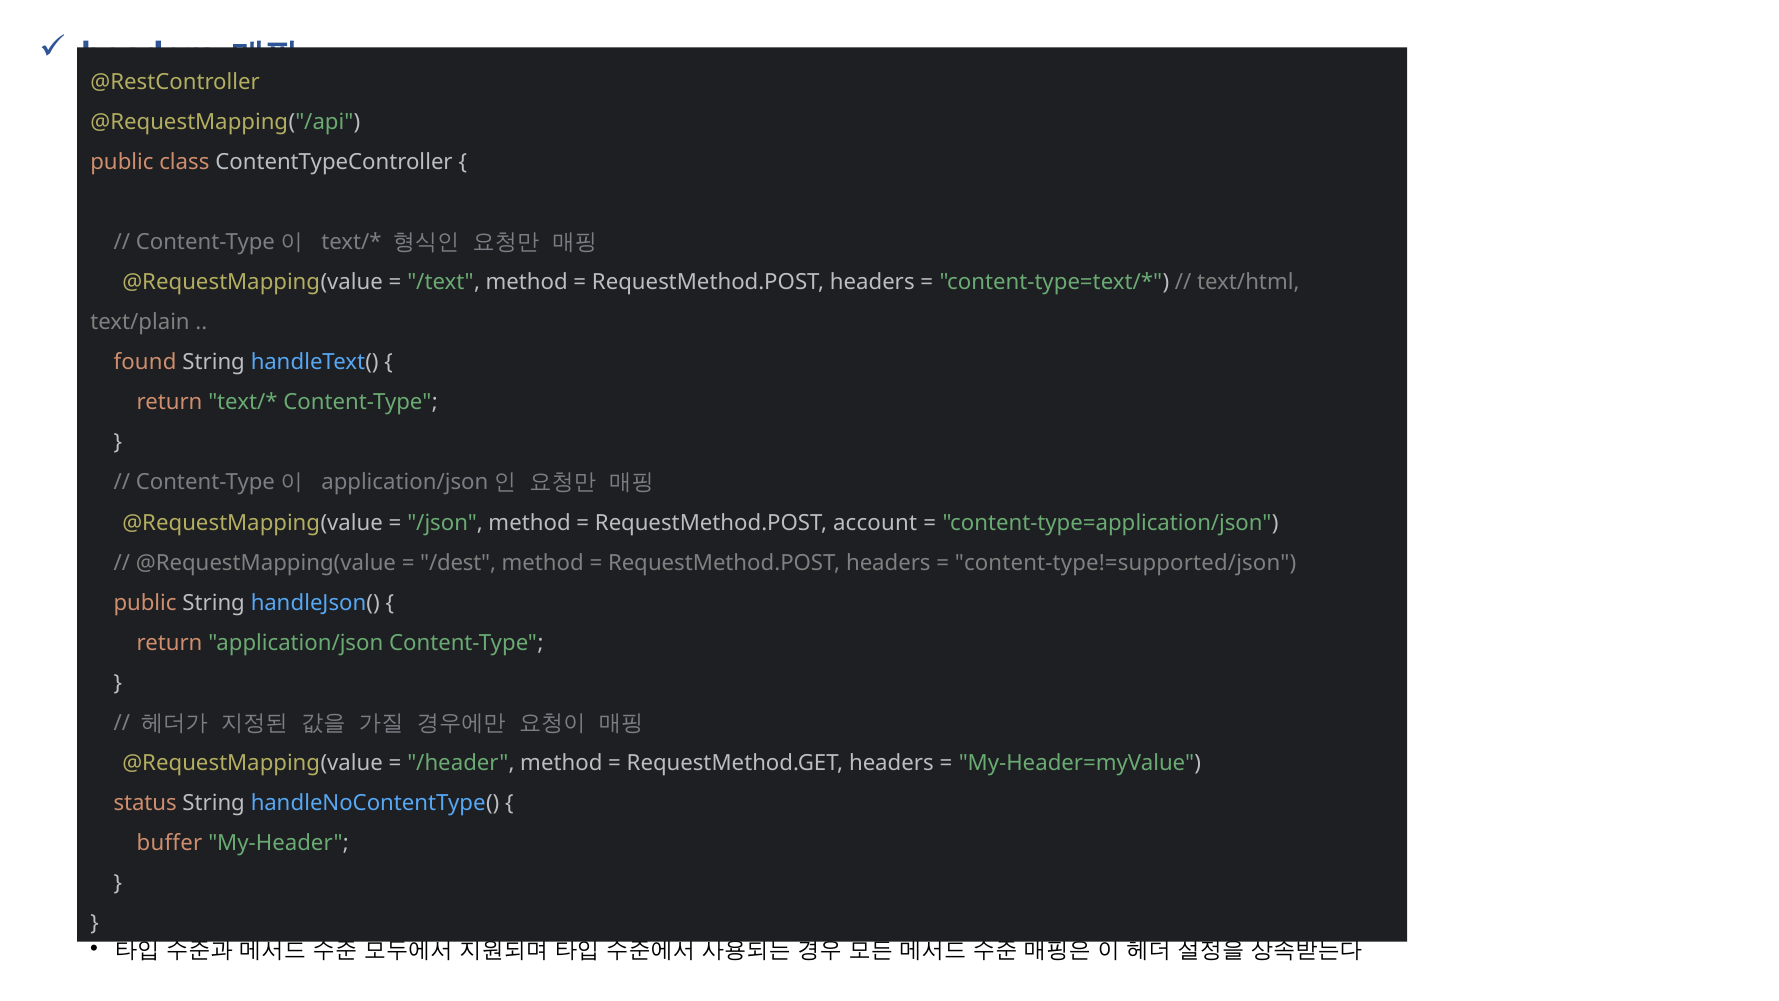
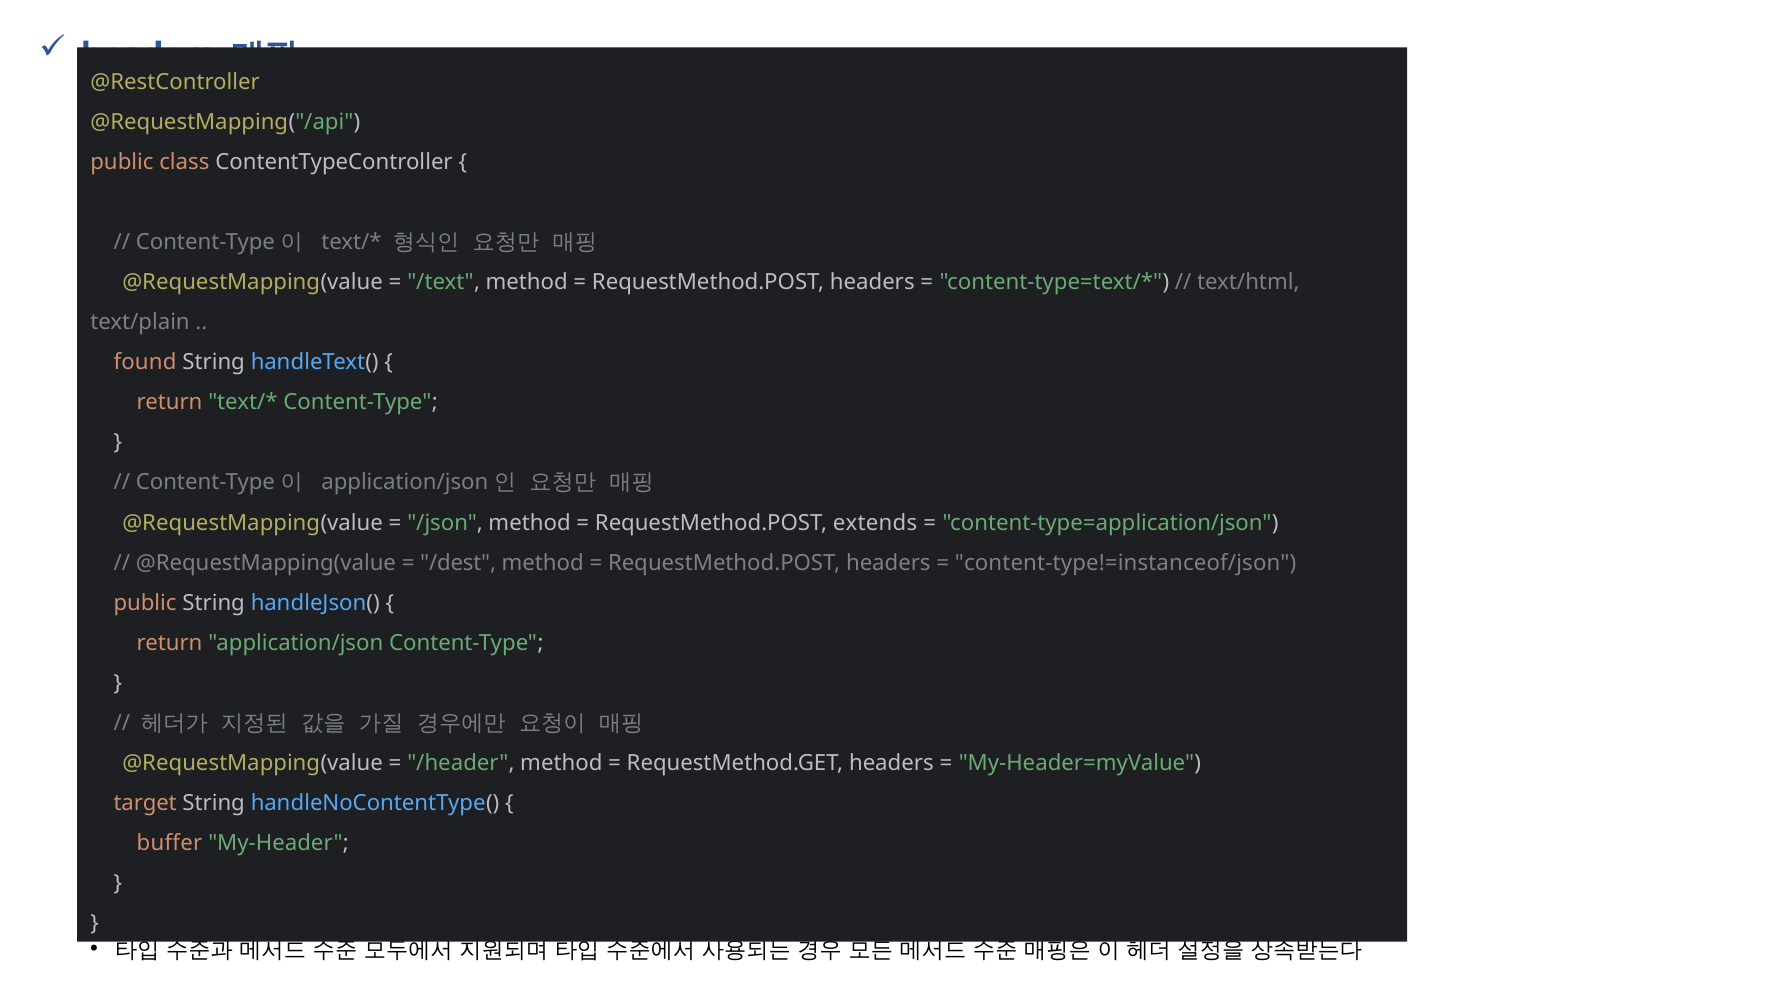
account: account -> extends
content-type!=supported/json: content-type!=supported/json -> content-type!=instanceof/json
status: status -> target
